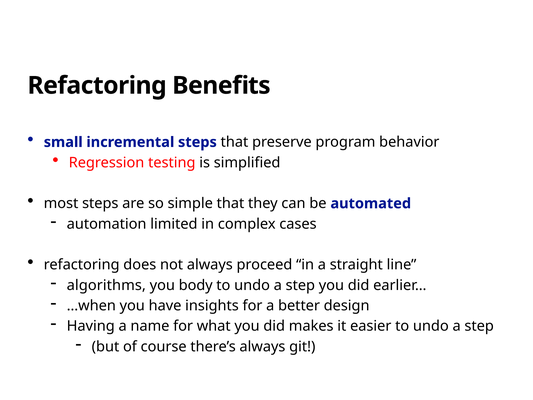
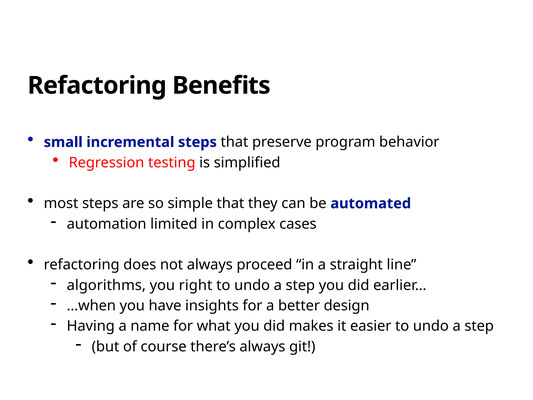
body: body -> right
